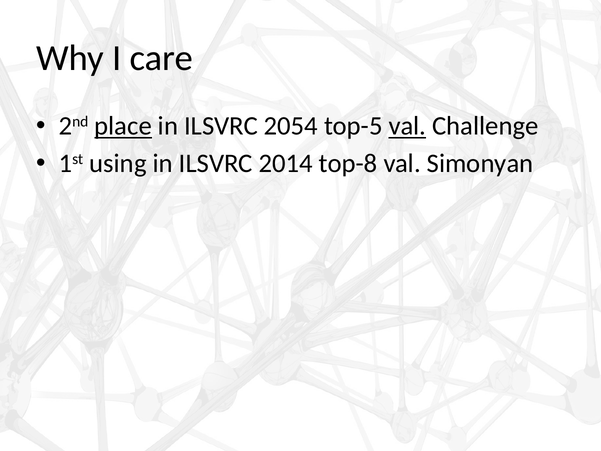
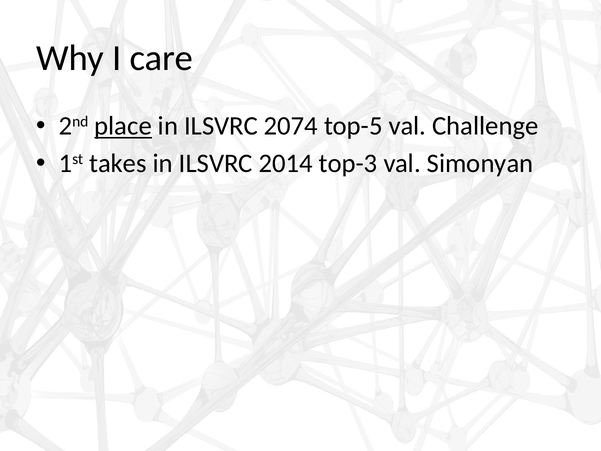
2054: 2054 -> 2074
val at (407, 126) underline: present -> none
using: using -> takes
top-8: top-8 -> top-3
